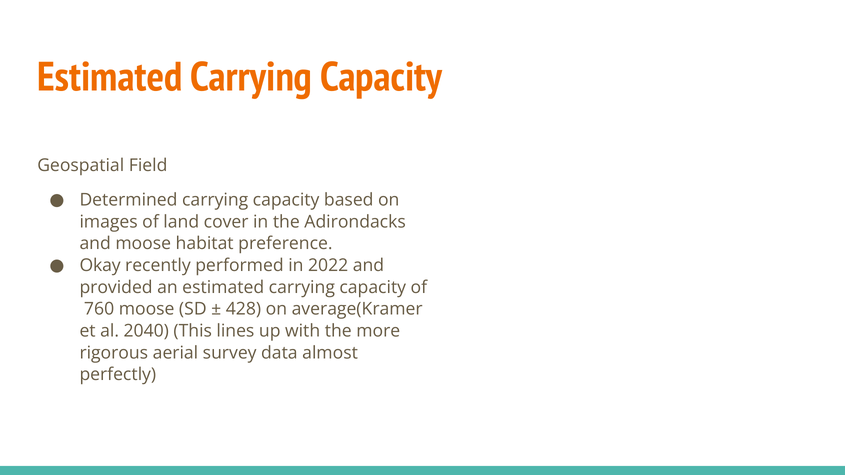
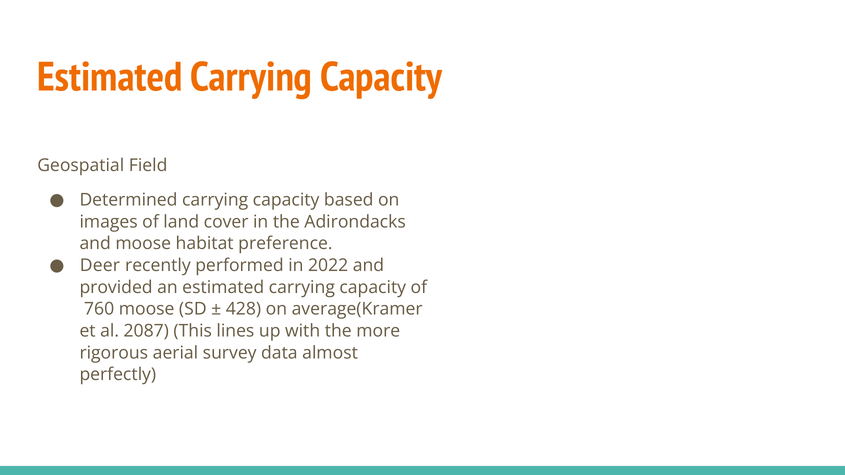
Okay: Okay -> Deer
2040: 2040 -> 2087
